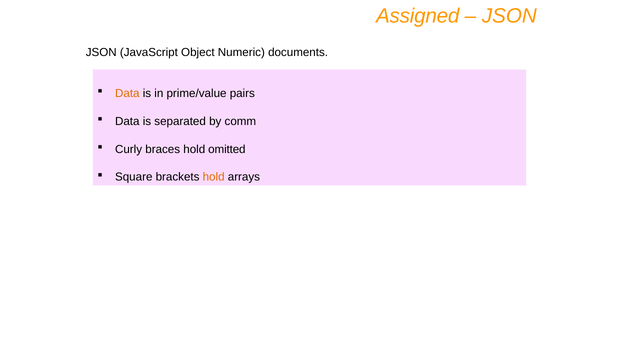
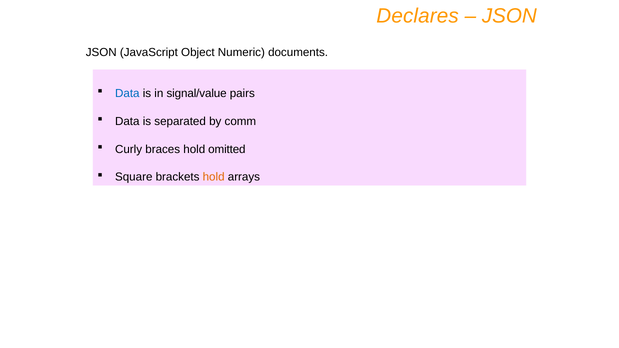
Assigned: Assigned -> Declares
Data at (127, 94) colour: orange -> blue
prime/value: prime/value -> signal/value
